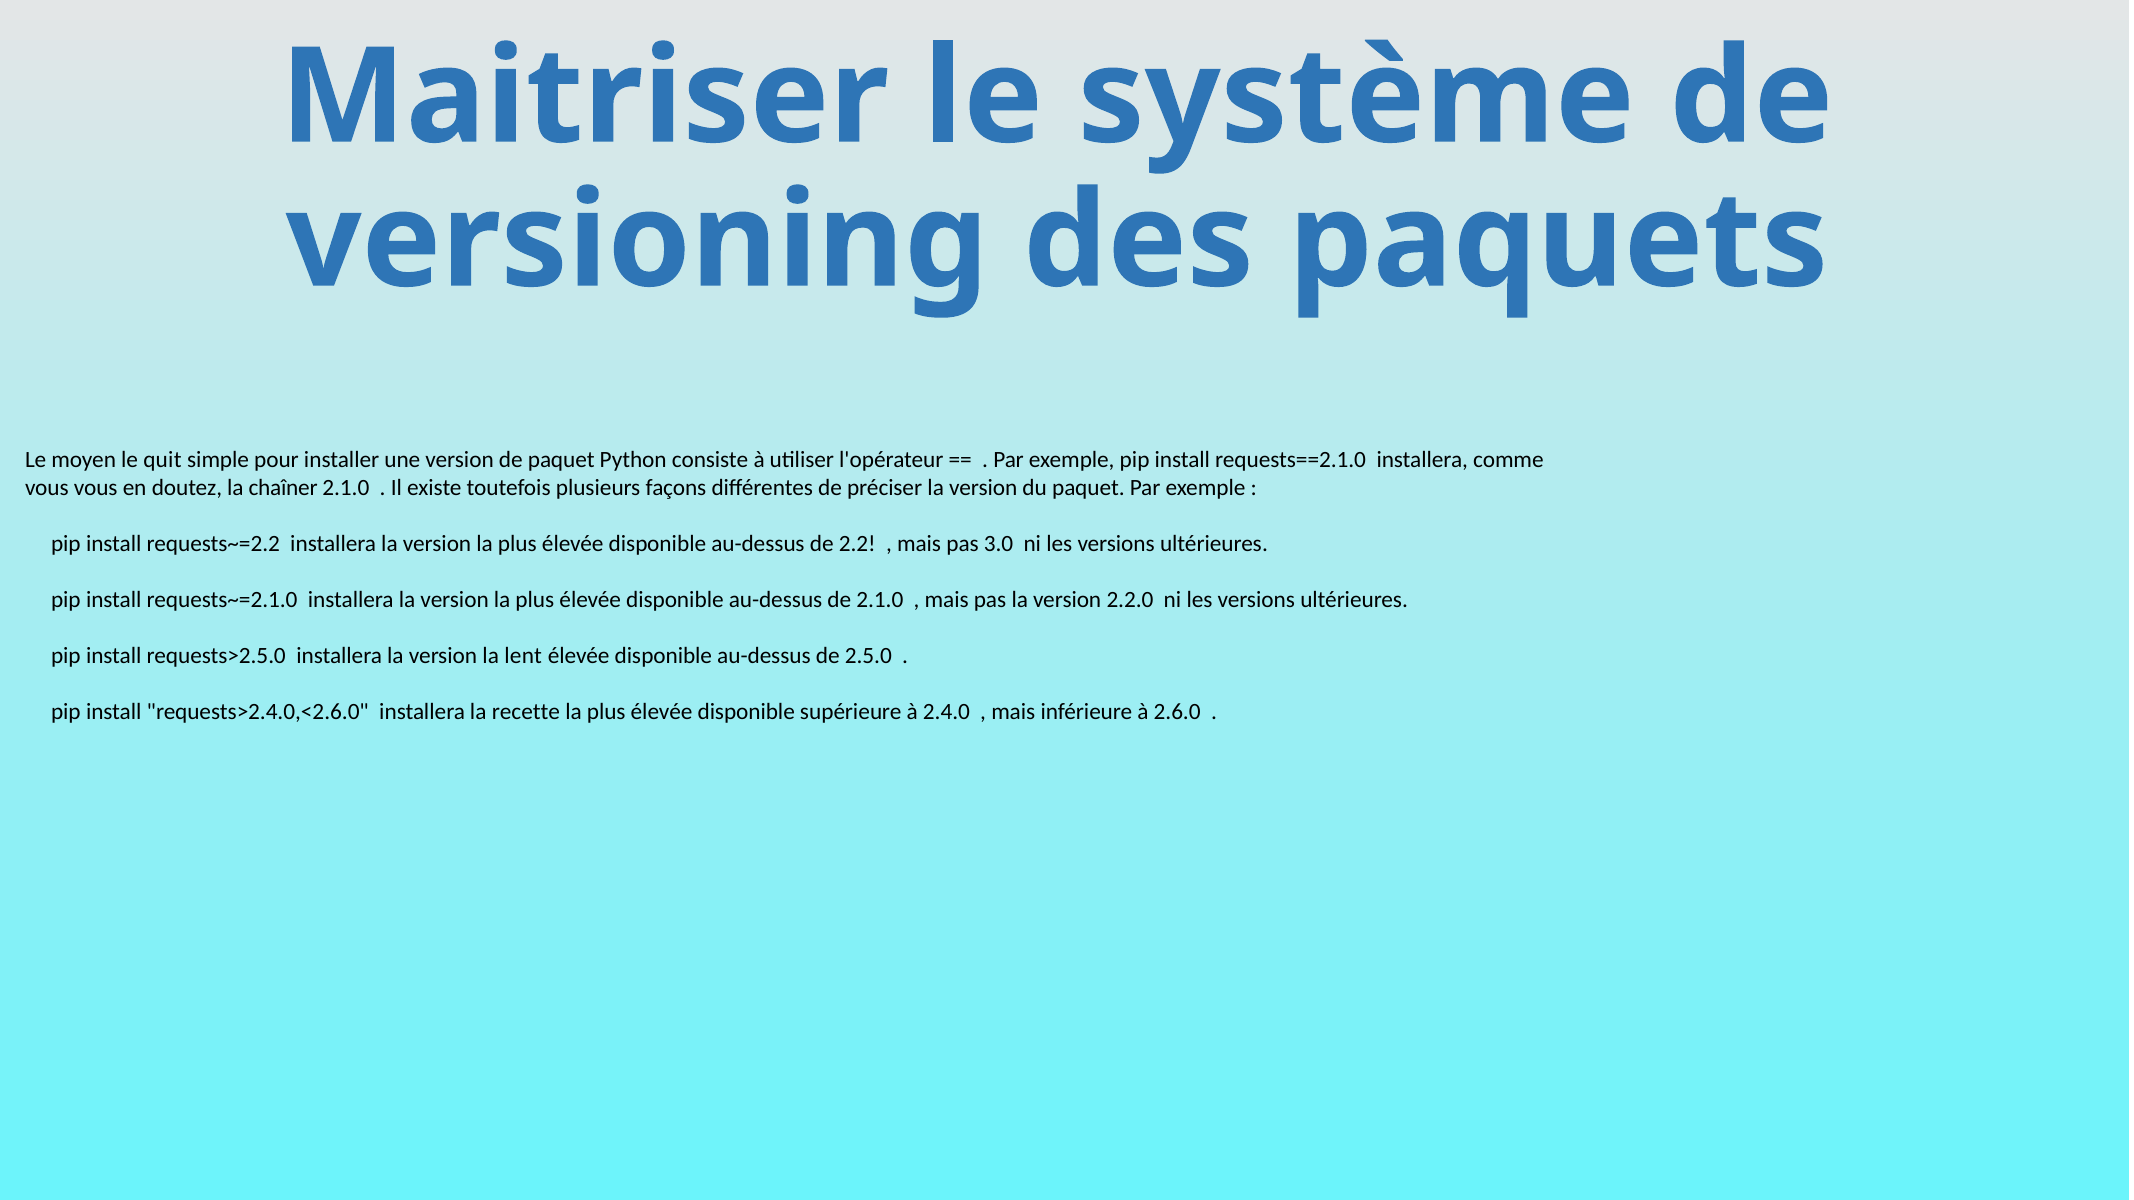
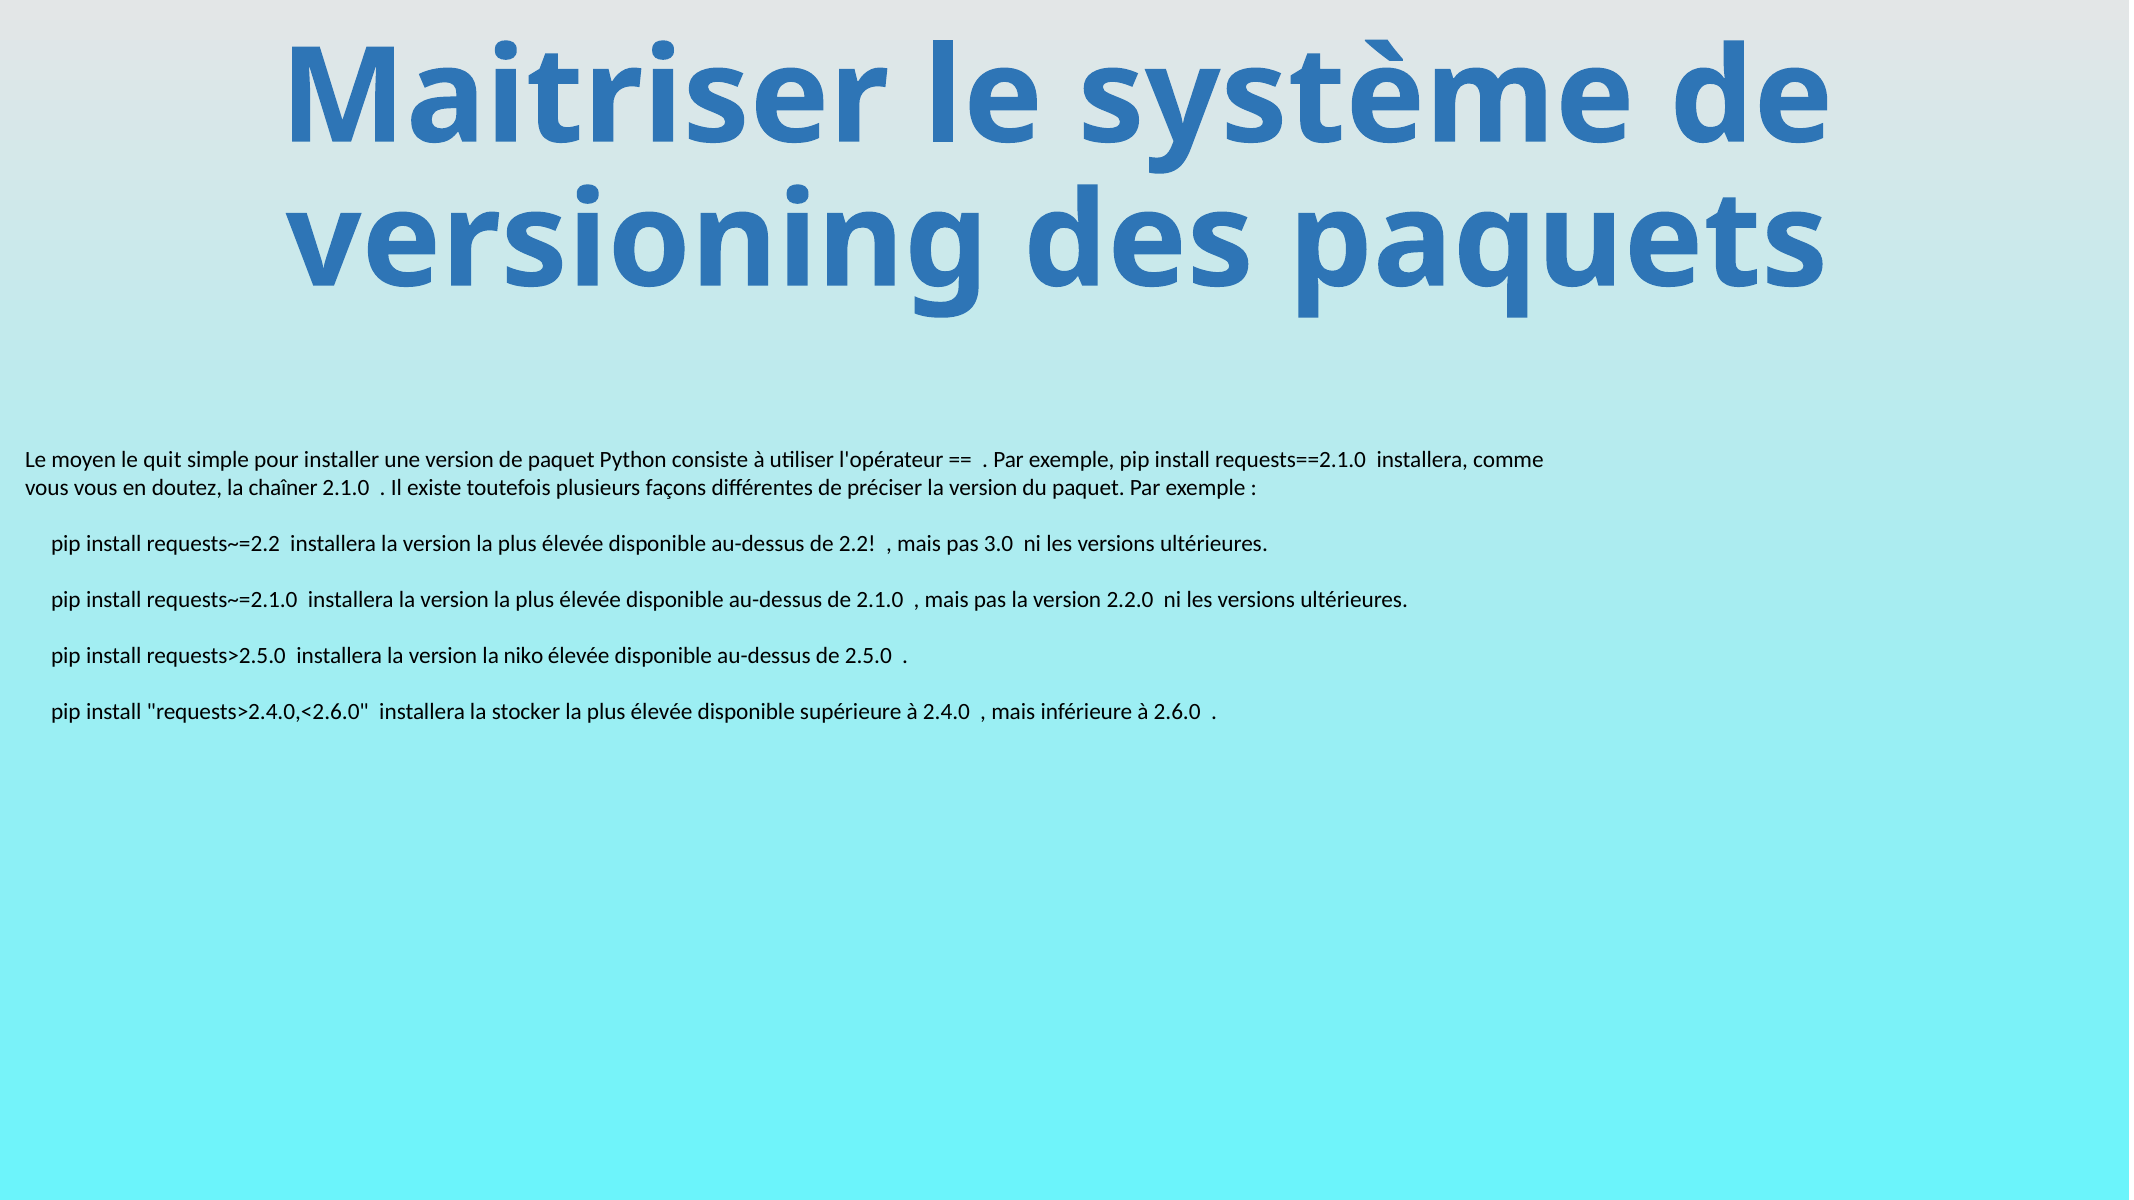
lent: lent -> niko
recette: recette -> stocker
